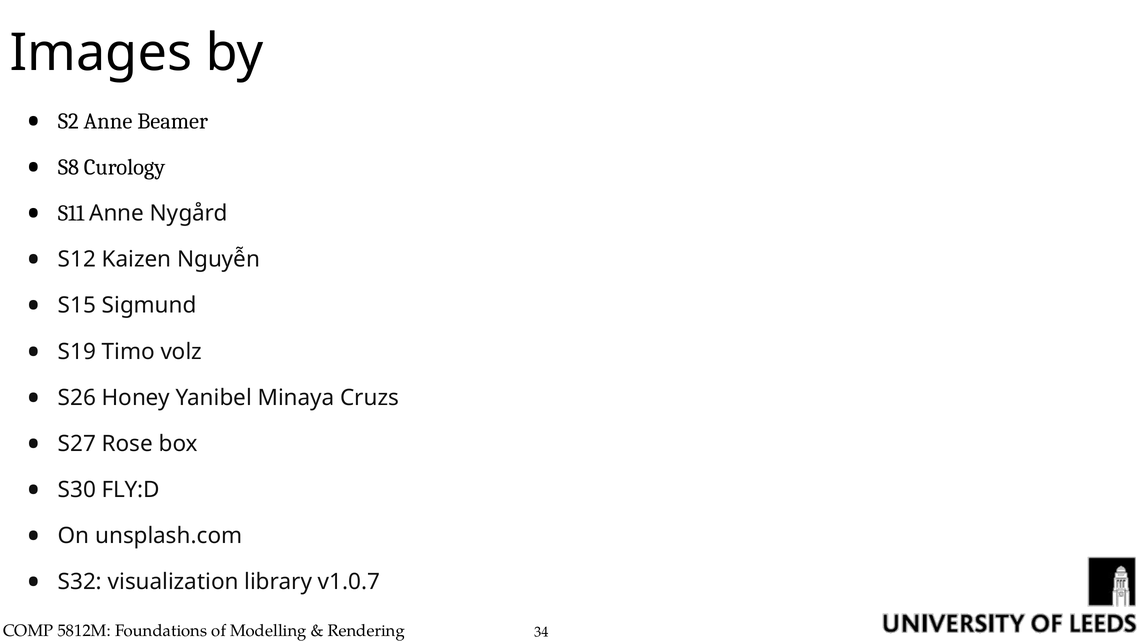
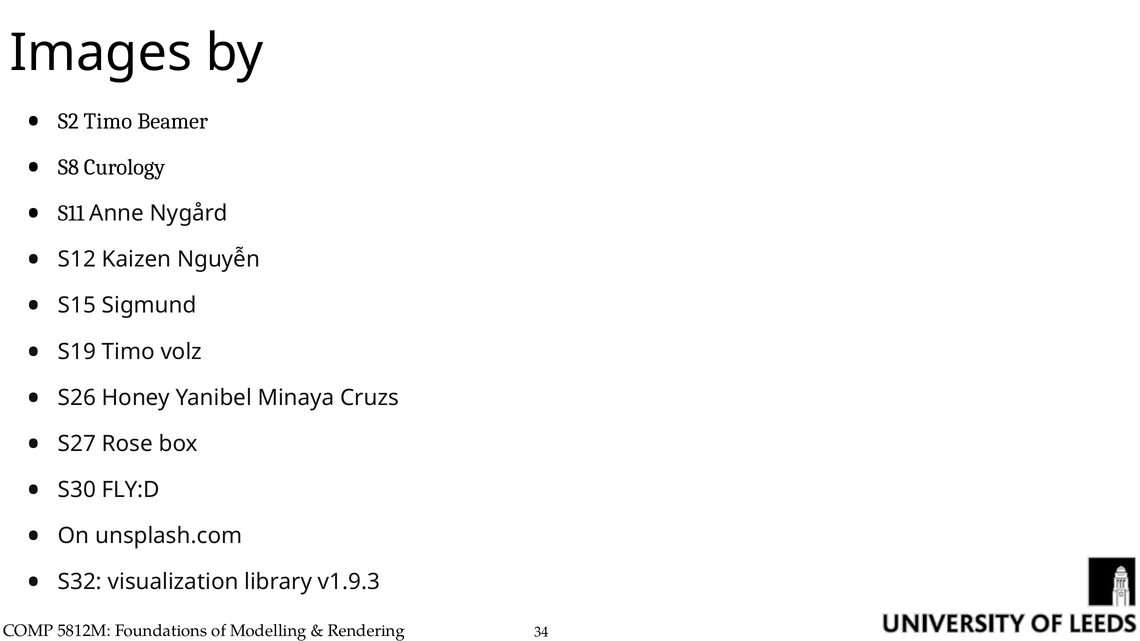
S2 Anne: Anne -> Timo
v1.0.7: v1.0.7 -> v1.9.3
